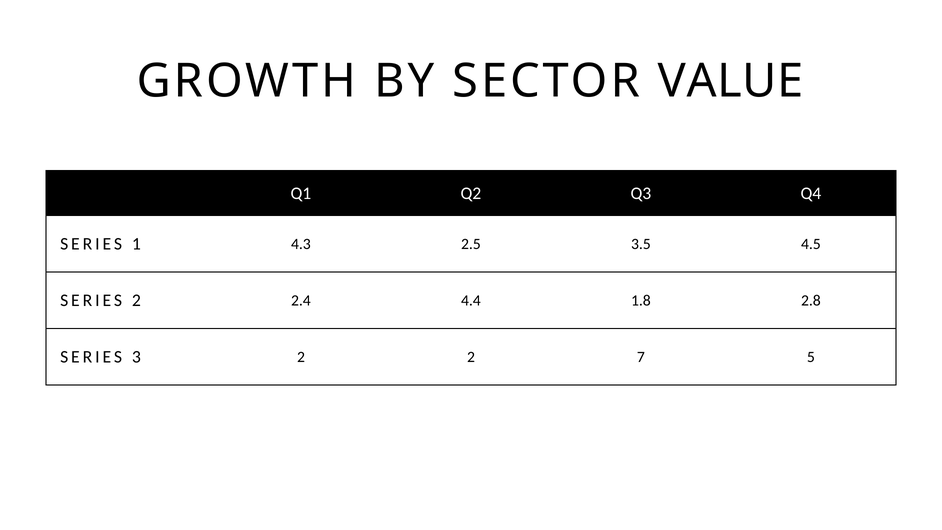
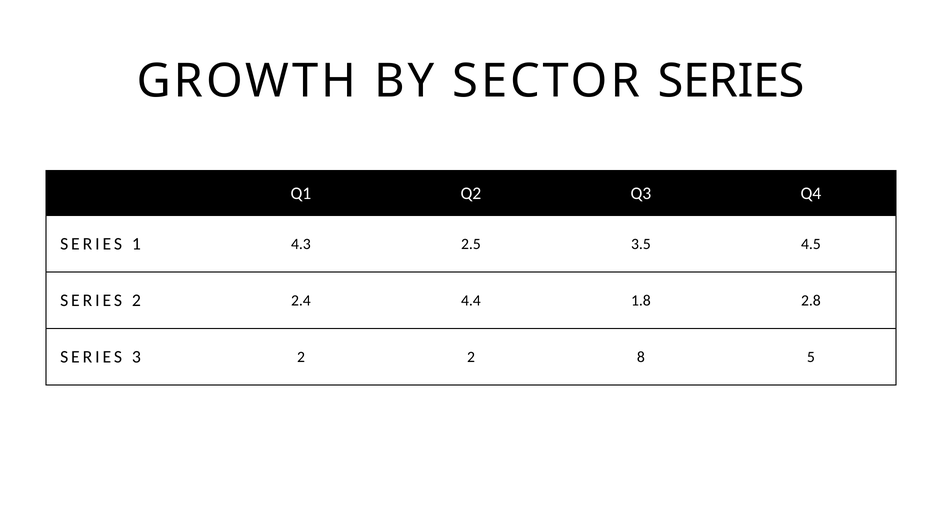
SECTOR VALUE: VALUE -> SERIES
7: 7 -> 8
